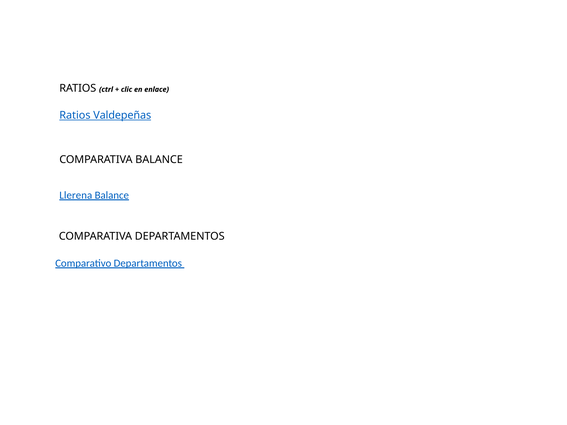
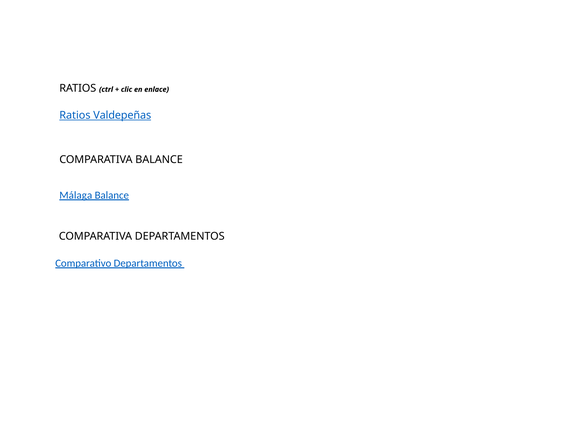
Llerena: Llerena -> Málaga
